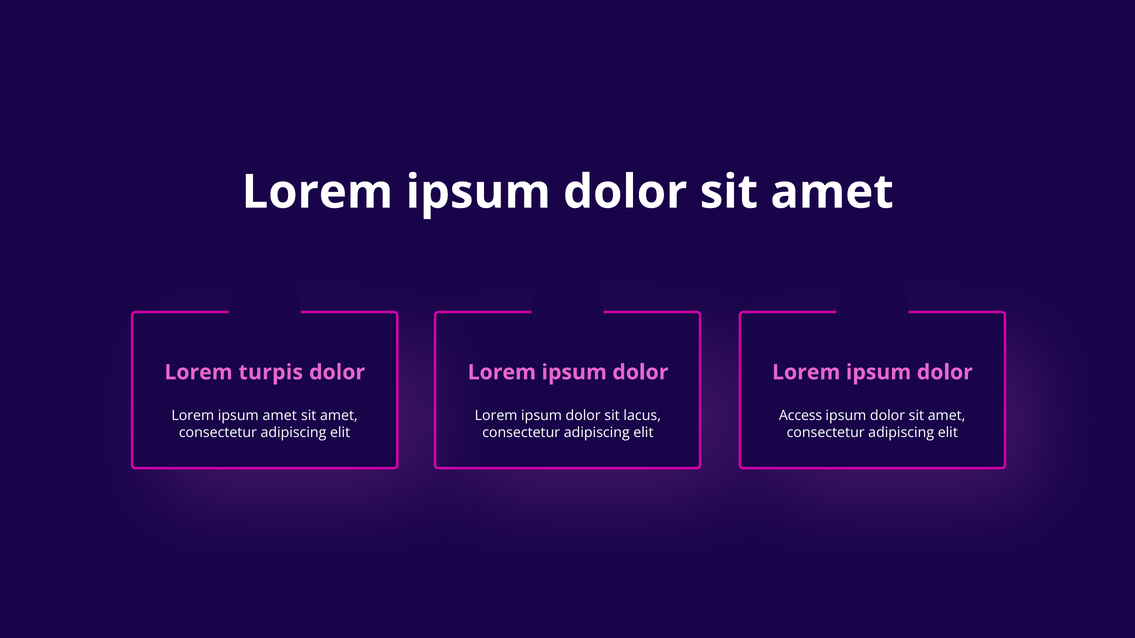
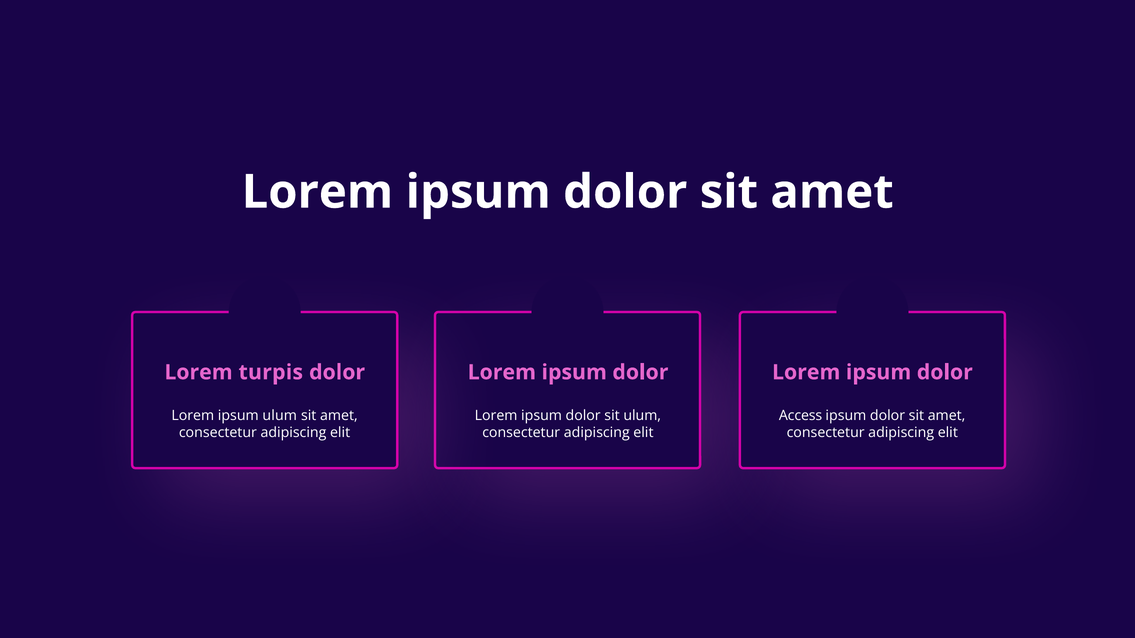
ipsum amet: amet -> ulum
sit lacus: lacus -> ulum
